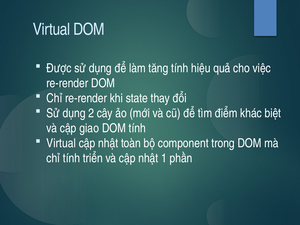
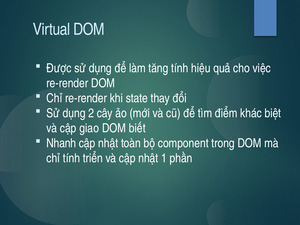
DOM tính: tính -> biết
Virtual at (61, 143): Virtual -> Nhanh
